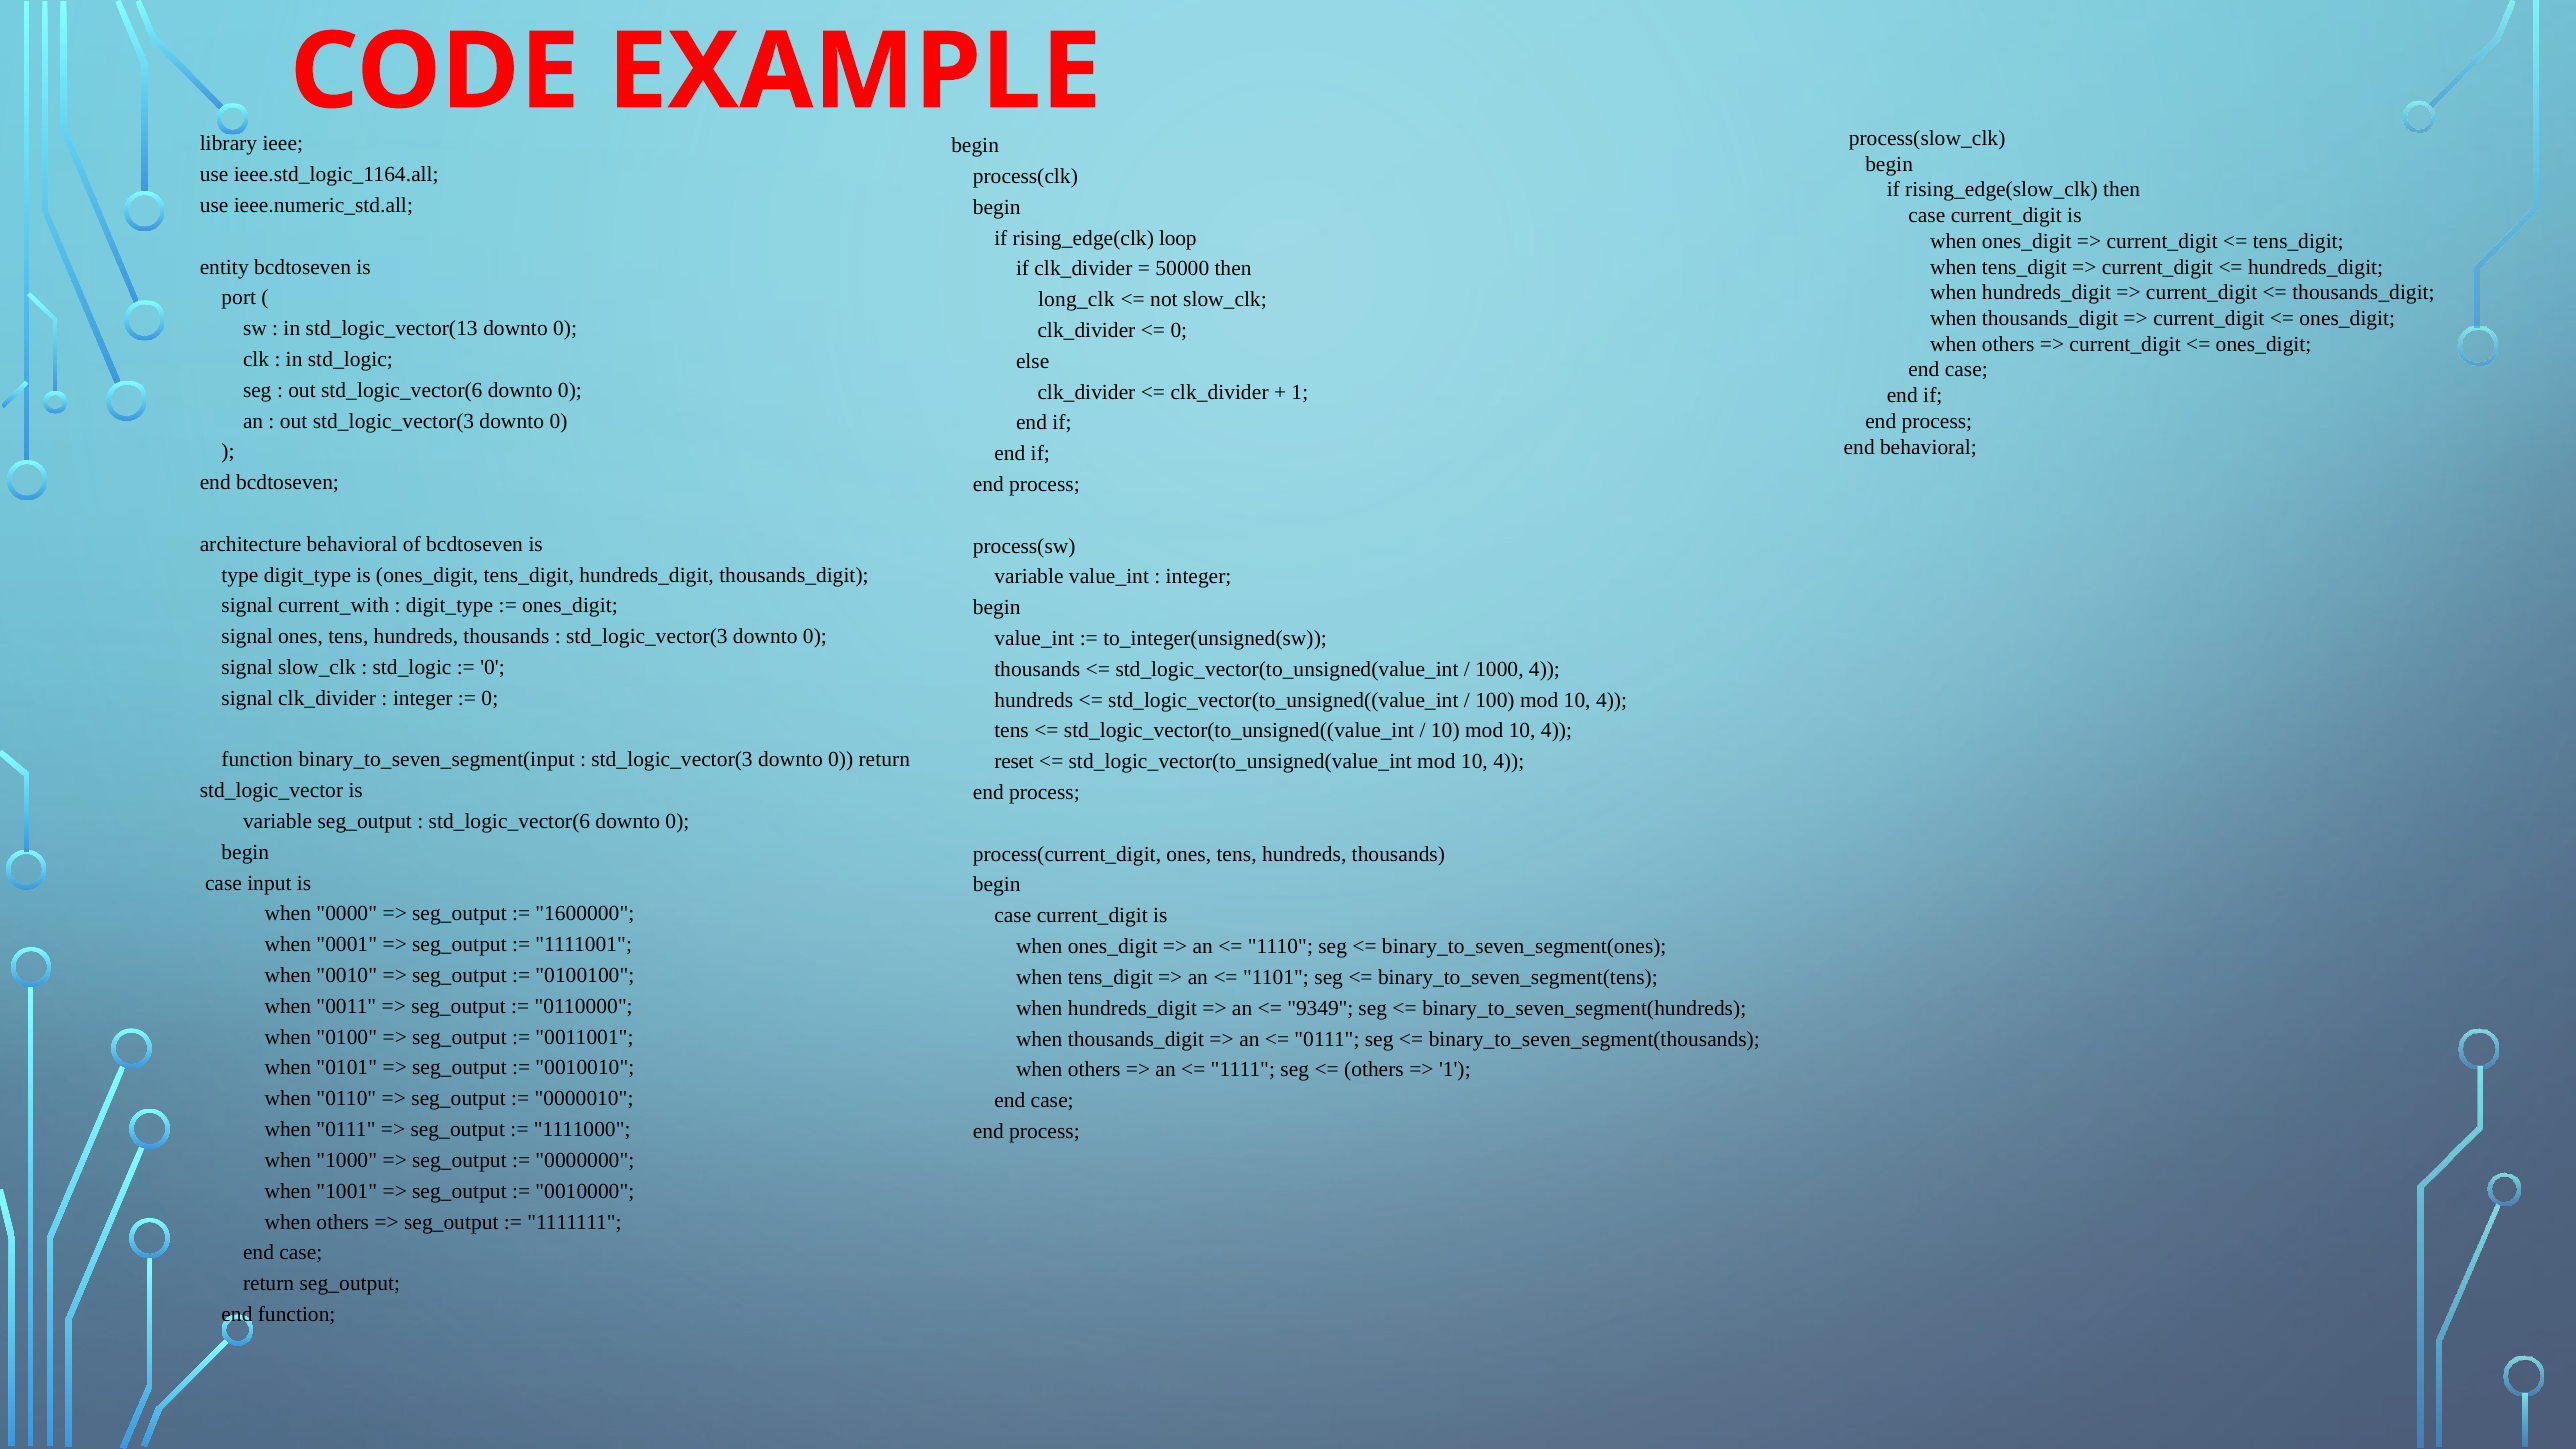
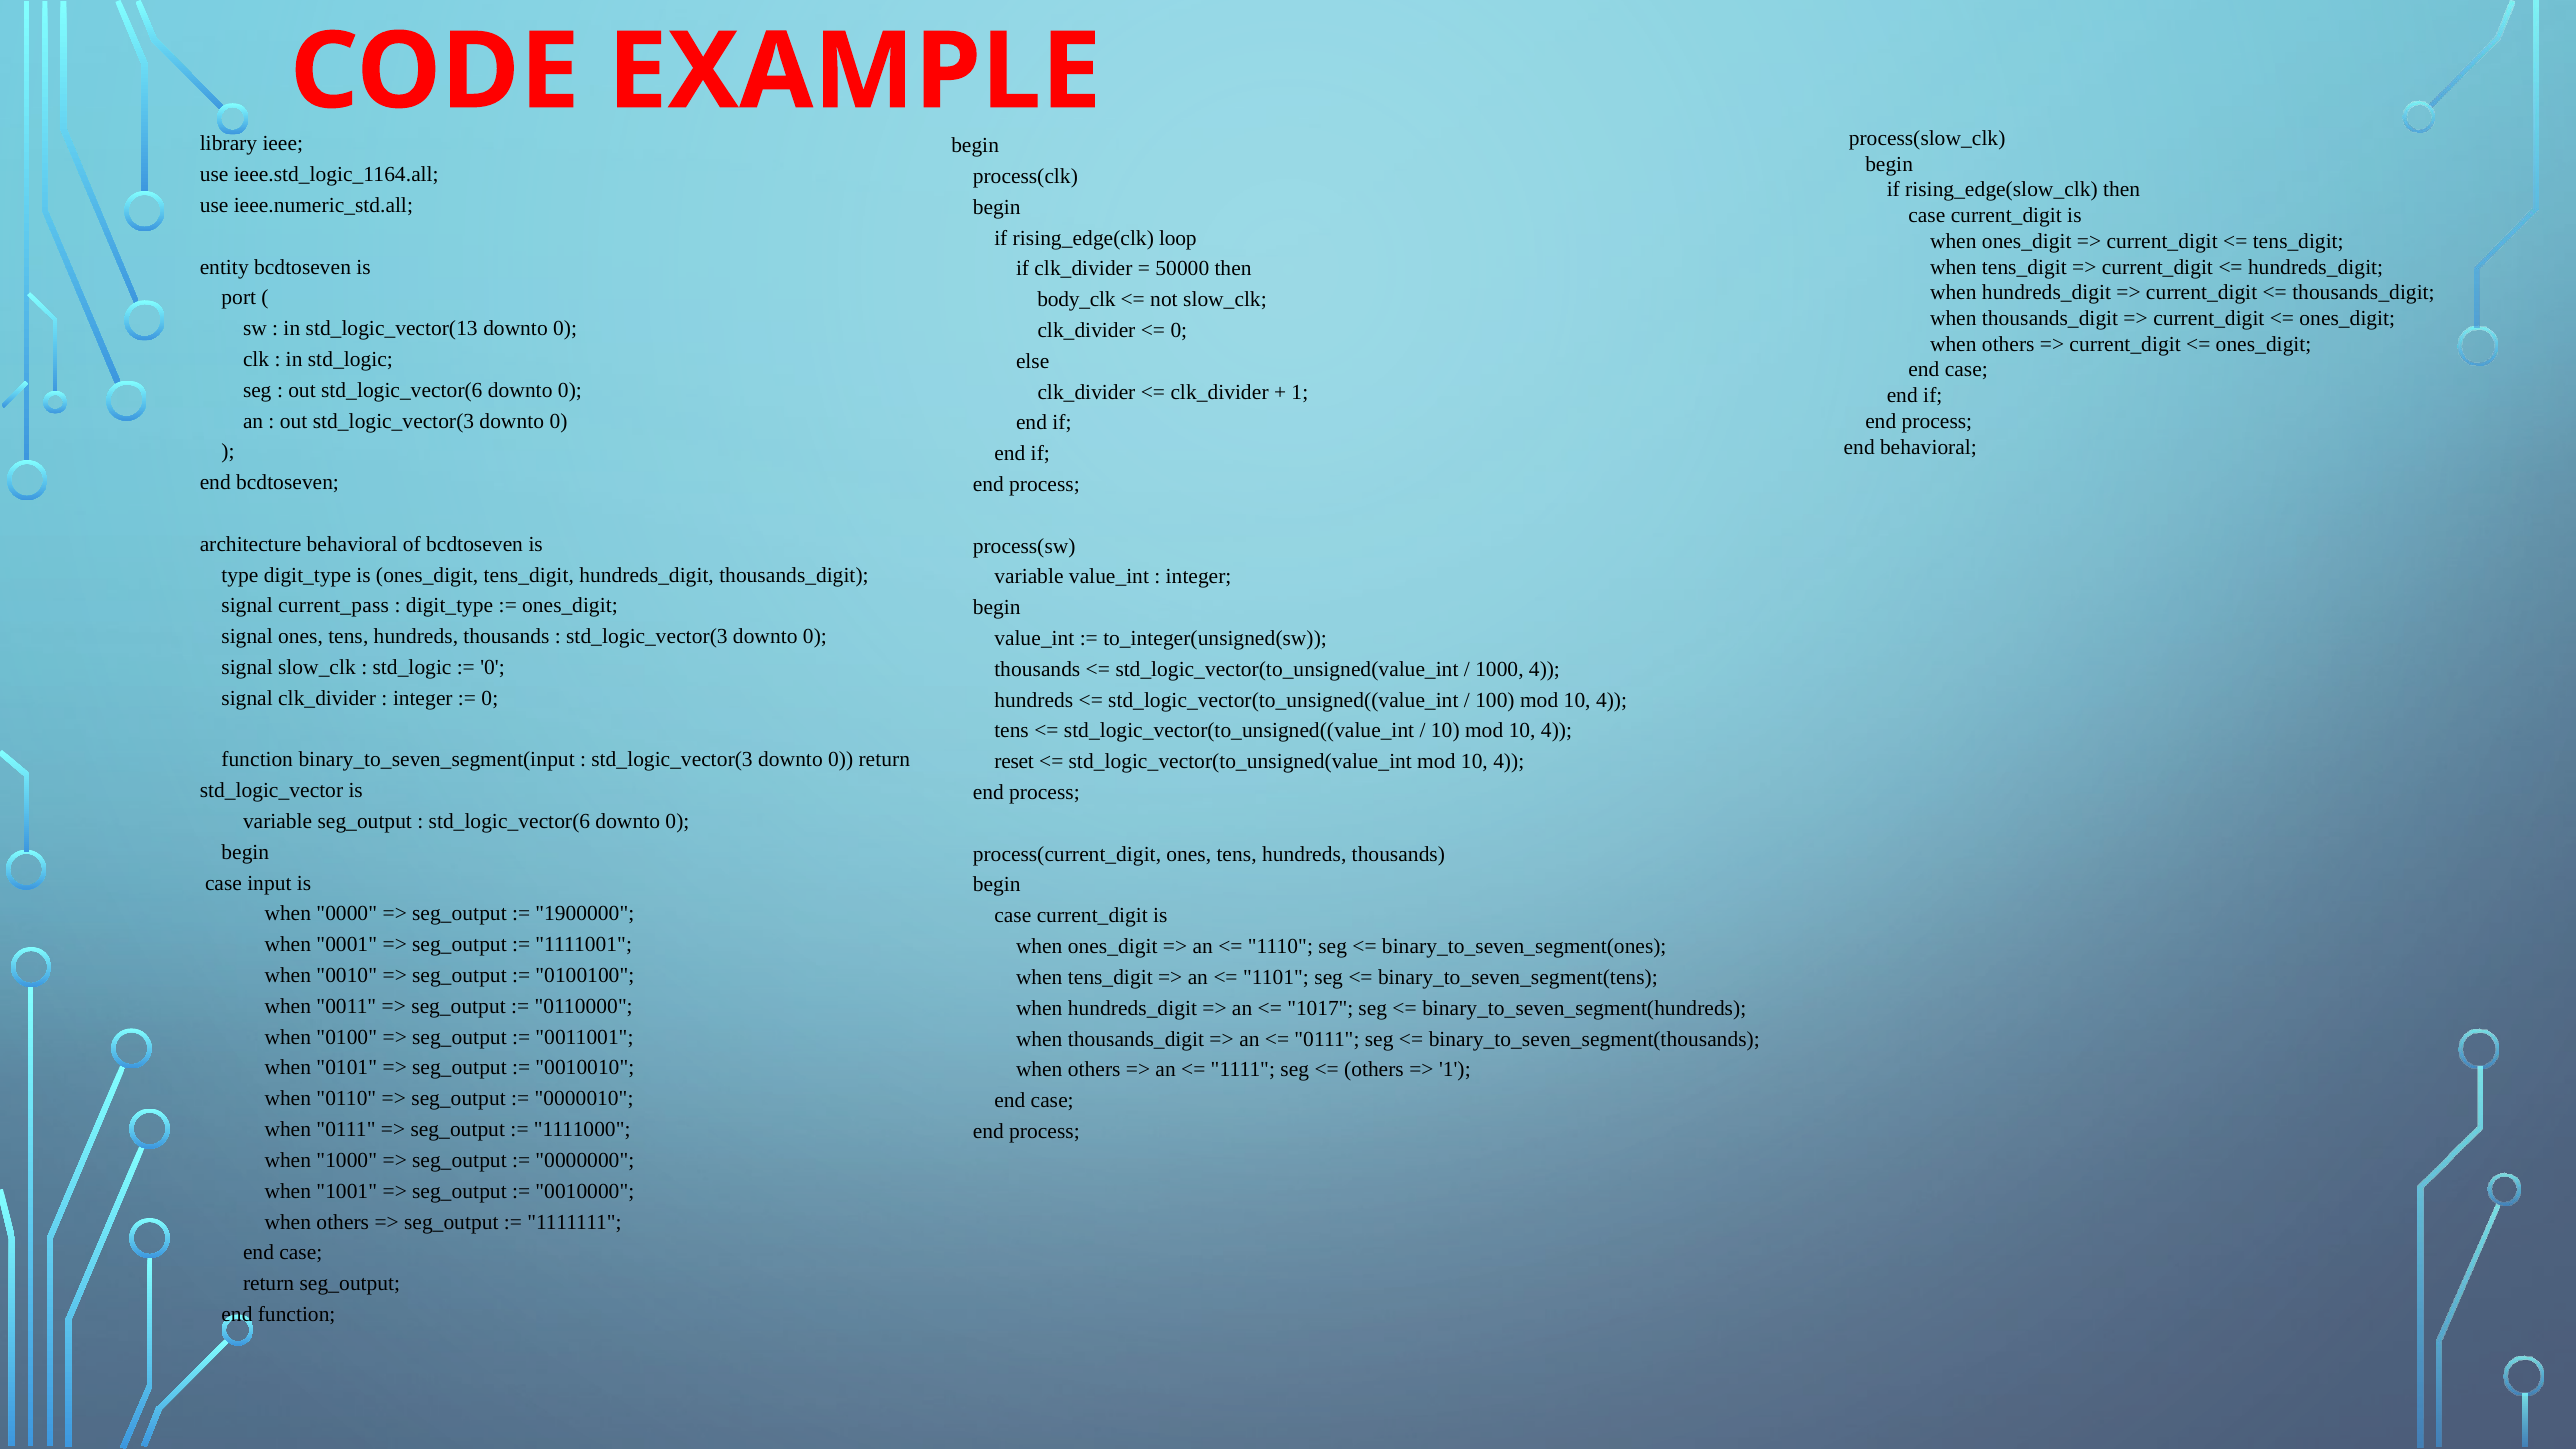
long_clk: long_clk -> body_clk
current_with: current_with -> current_pass
1600000: 1600000 -> 1900000
9349: 9349 -> 1017
